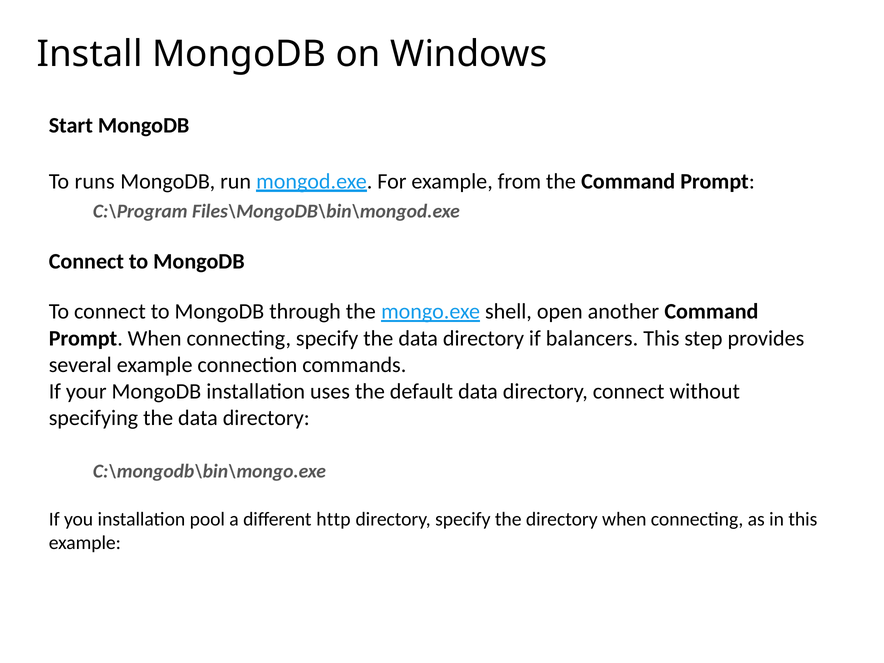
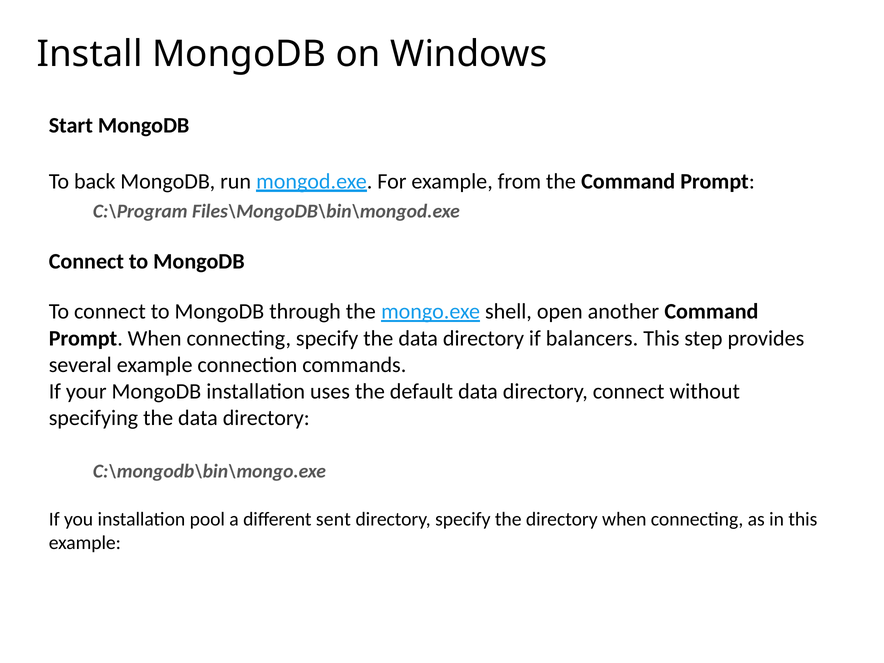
runs: runs -> back
http: http -> sent
